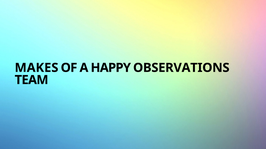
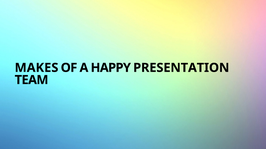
OBSERVATIONS: OBSERVATIONS -> PRESENTATION
